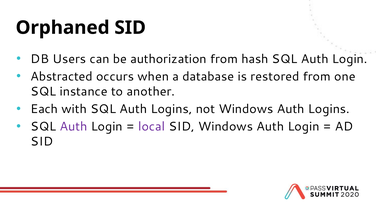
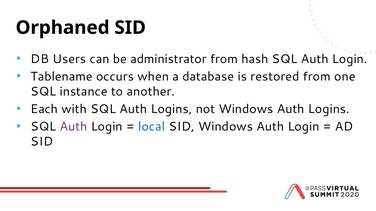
authorization: authorization -> administrator
Abstracted: Abstracted -> Tablename
local colour: purple -> blue
